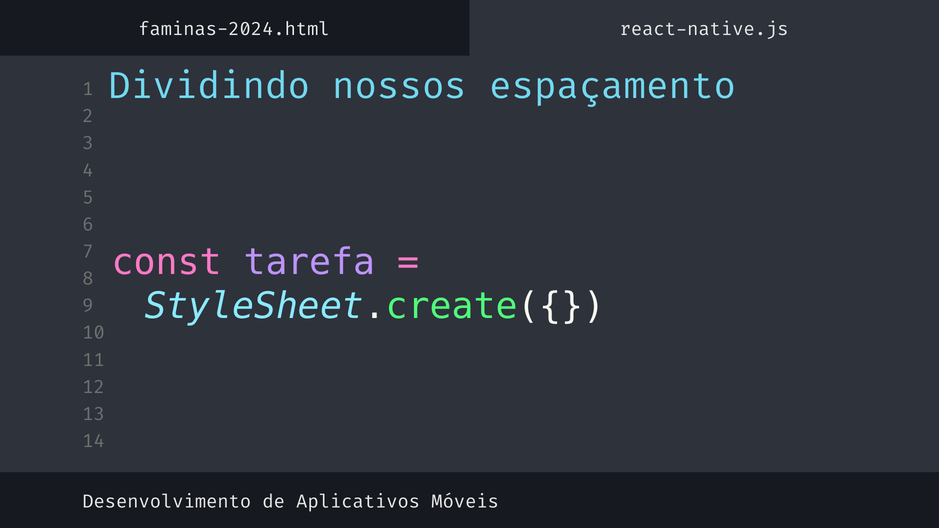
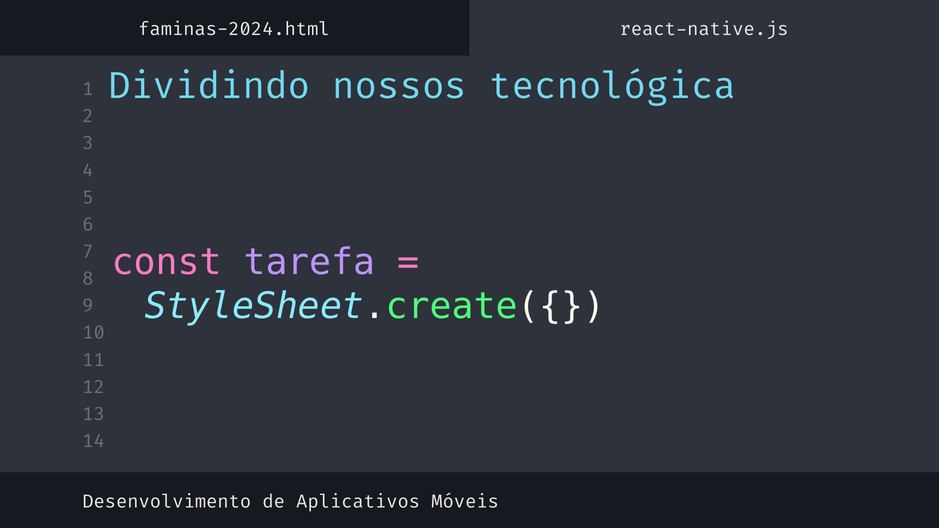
espaçamento: espaçamento -> tecnológica
